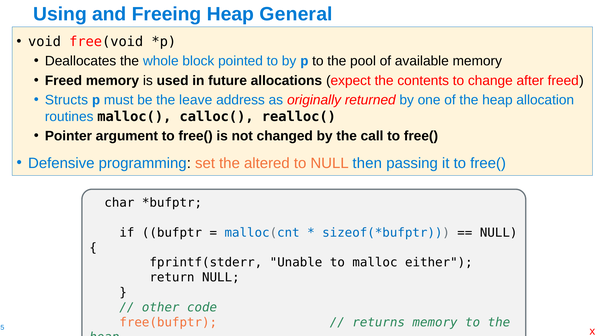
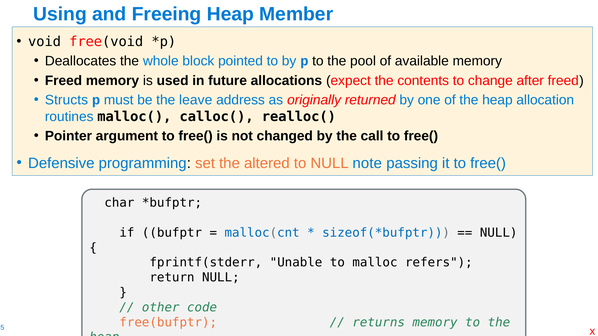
General: General -> Member
then: then -> note
either: either -> refers
